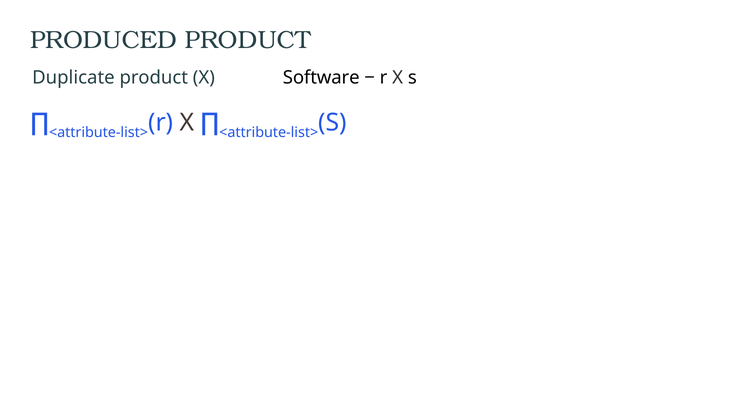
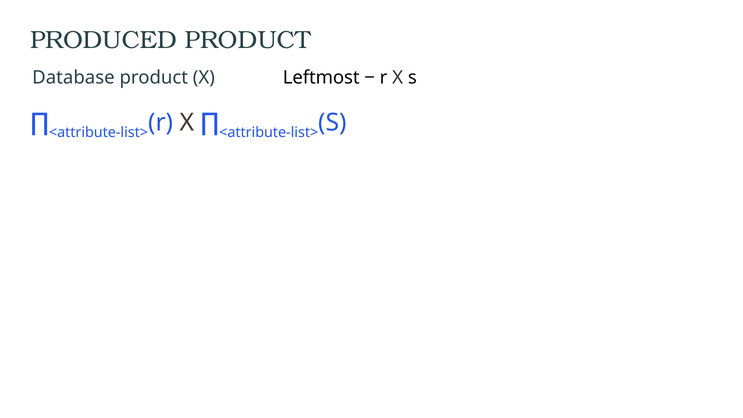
Duplicate: Duplicate -> Database
Software: Software -> Leftmost
